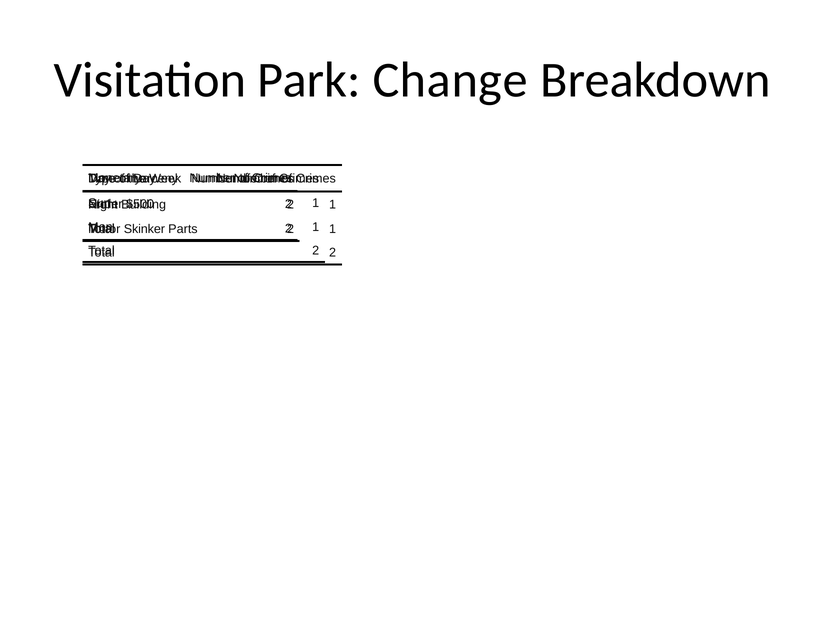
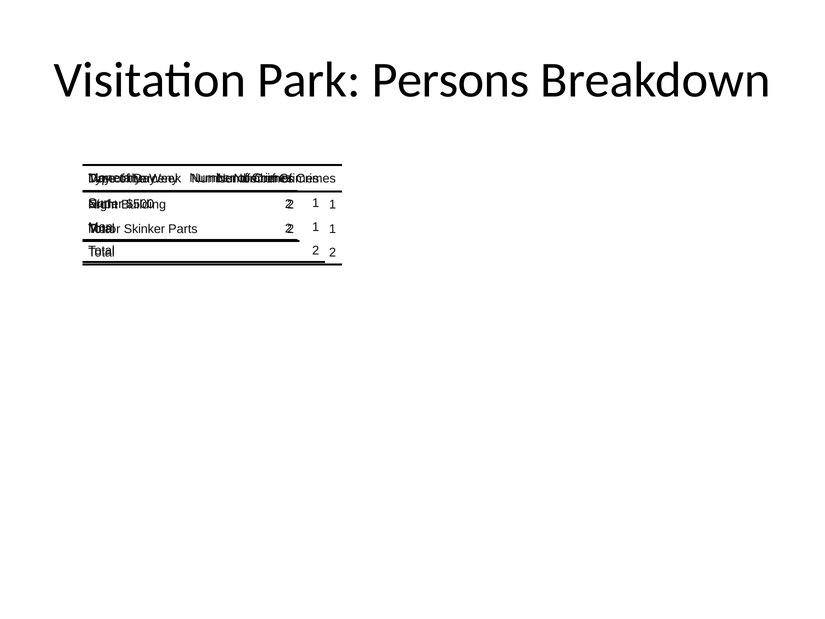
Change: Change -> Persons
